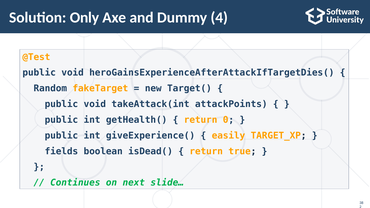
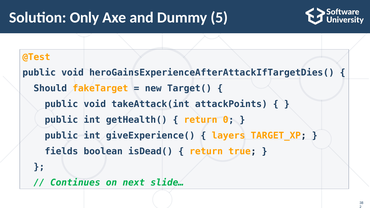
4: 4 -> 5
Random: Random -> Should
easily: easily -> layers
